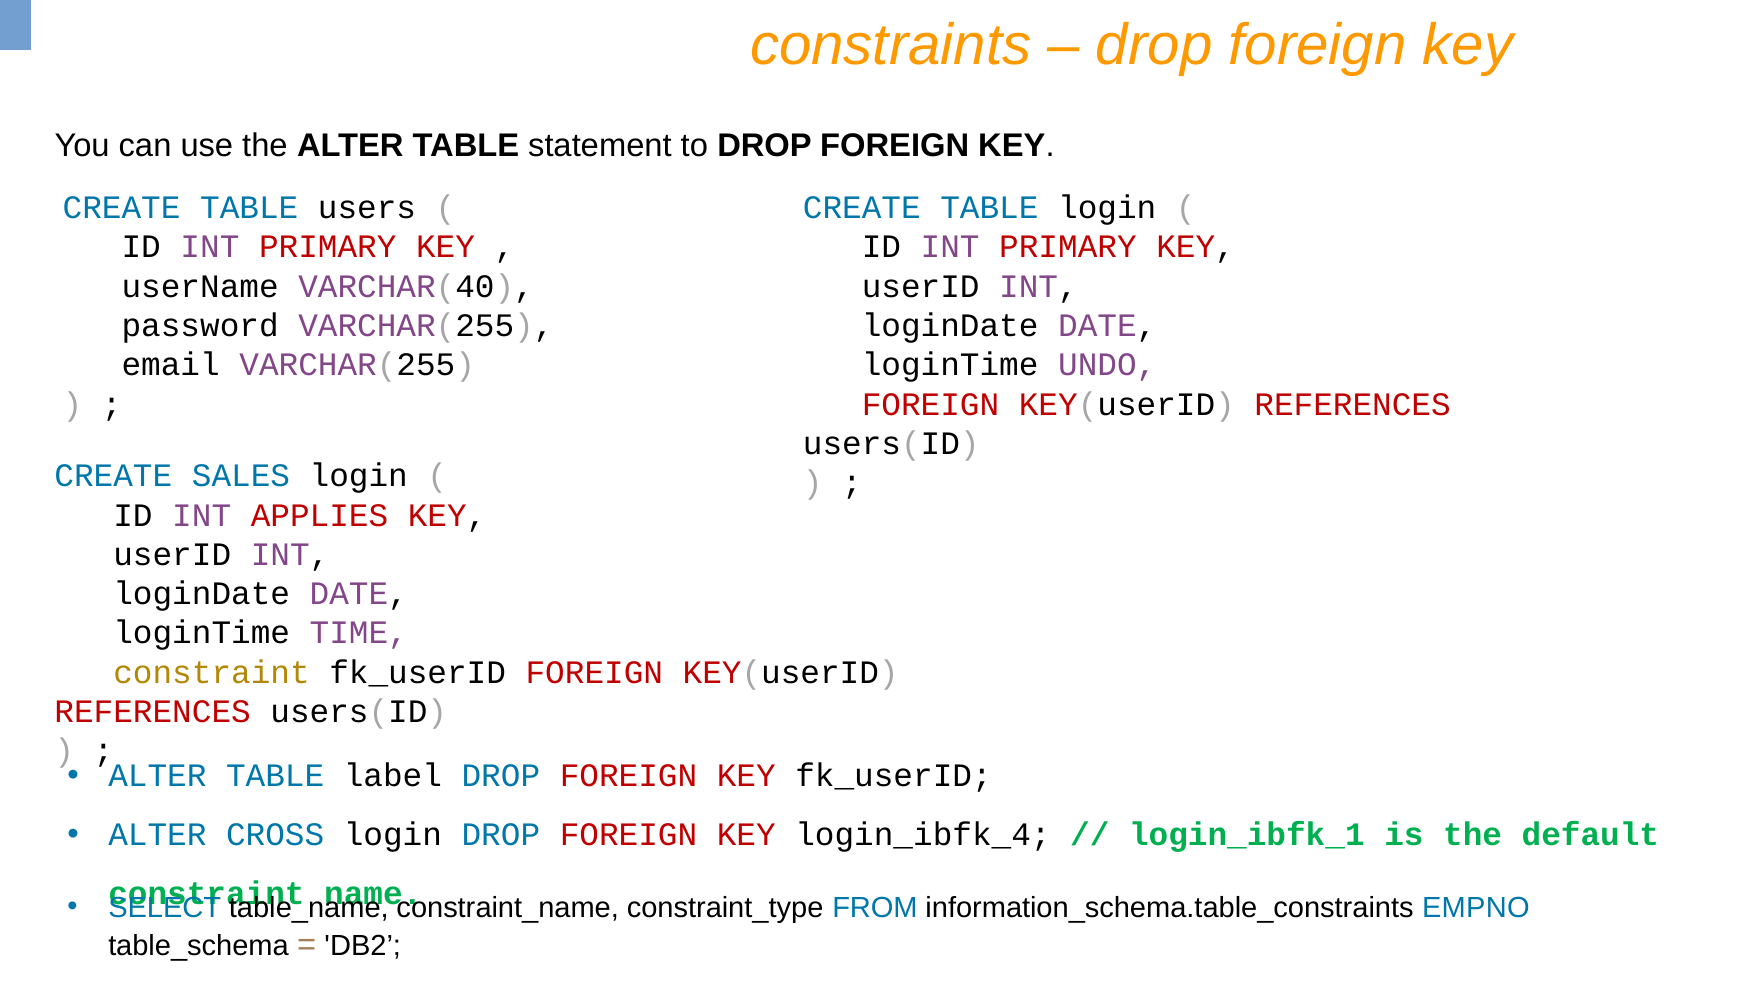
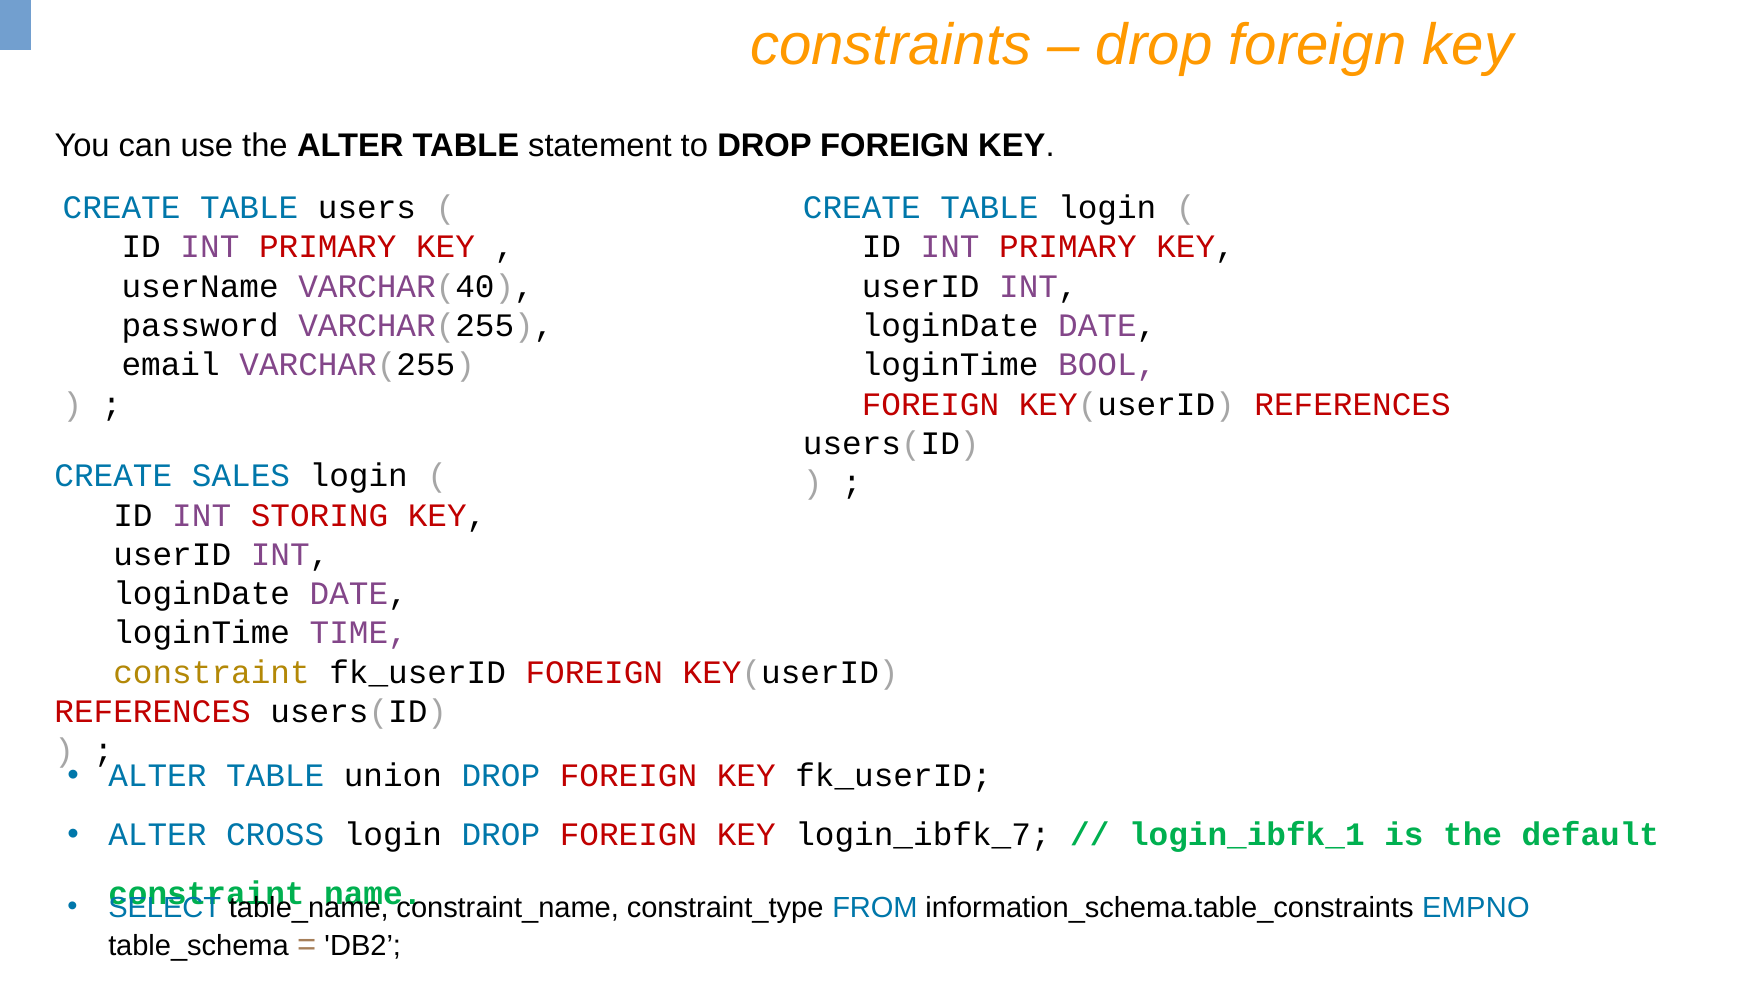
UNDO: UNDO -> BOOL
APPLIES: APPLIES -> STORING
label: label -> union
login_ibfk_4: login_ibfk_4 -> login_ibfk_7
